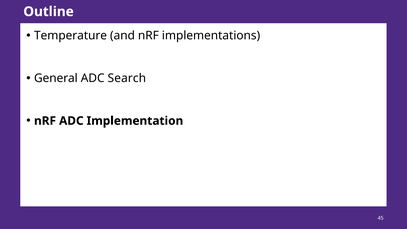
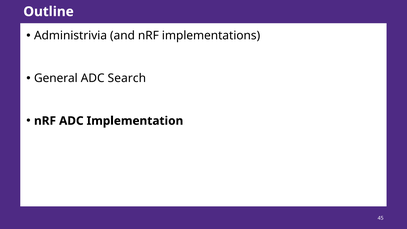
Temperature: Temperature -> Administrivia
